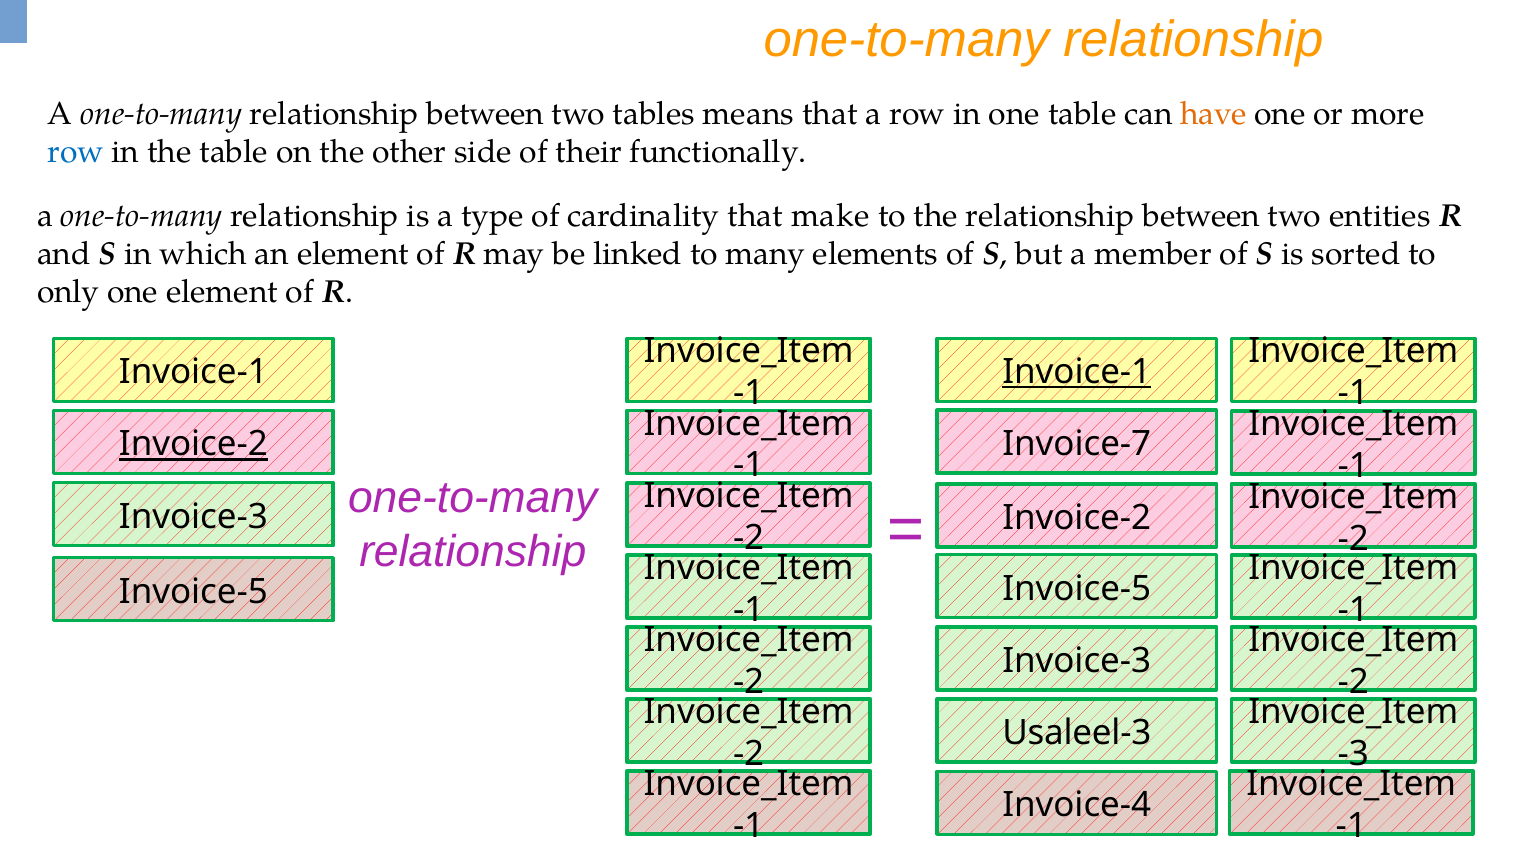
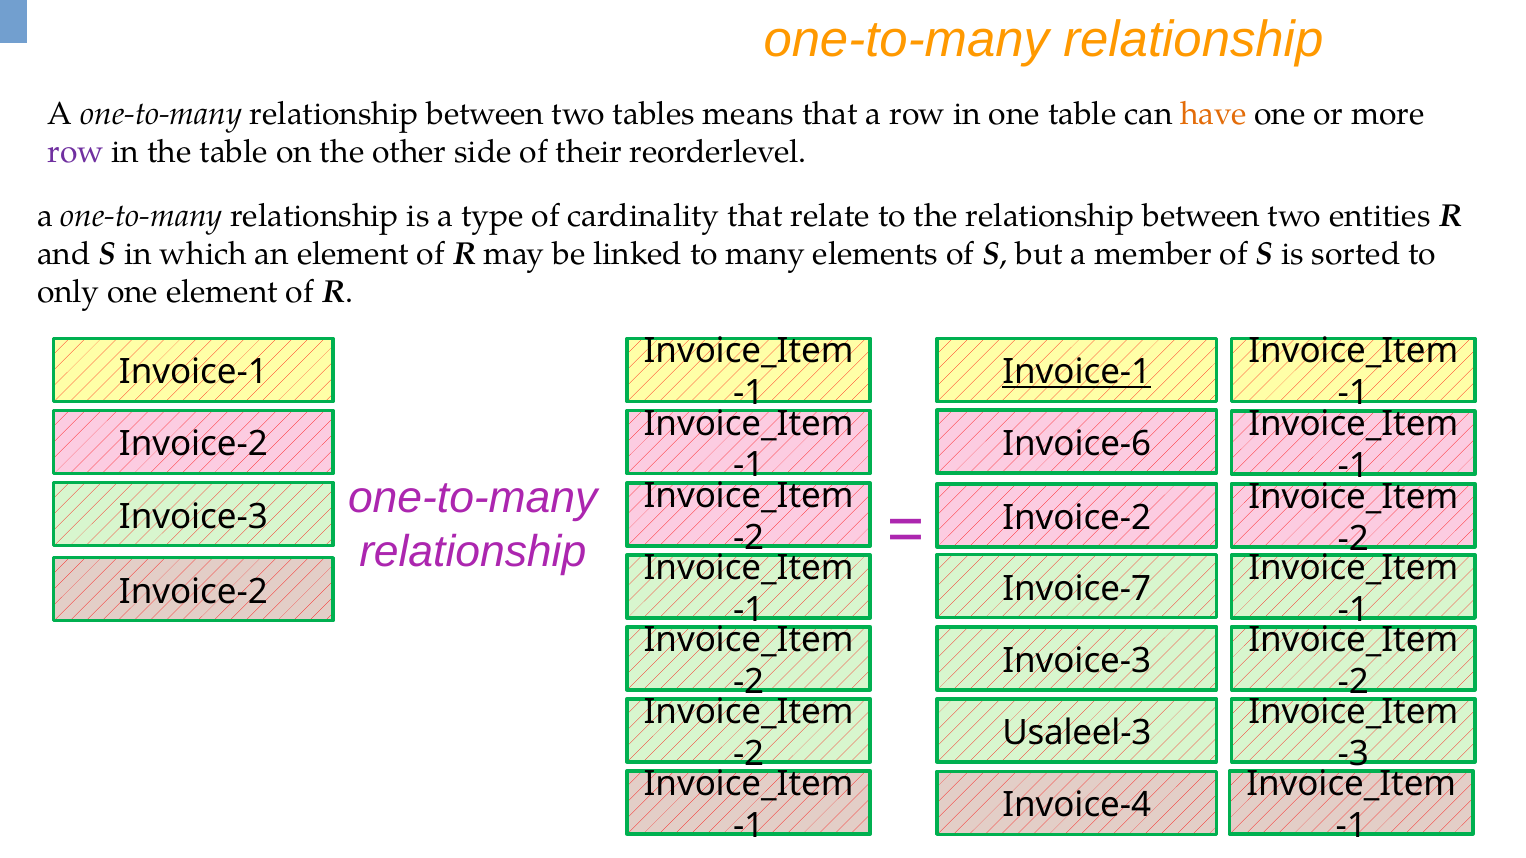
row at (76, 152) colour: blue -> purple
functionally: functionally -> reorderlevel
make: make -> relate
Invoice-7: Invoice-7 -> Invoice-6
Invoice-2 at (193, 445) underline: present -> none
Invoice-5 at (1077, 589): Invoice-5 -> Invoice-7
Invoice-5 at (193, 592): Invoice-5 -> Invoice-2
